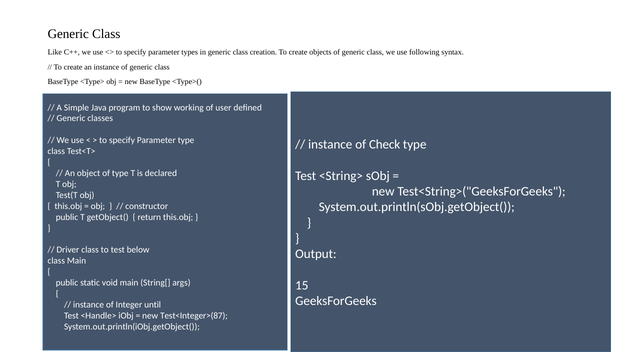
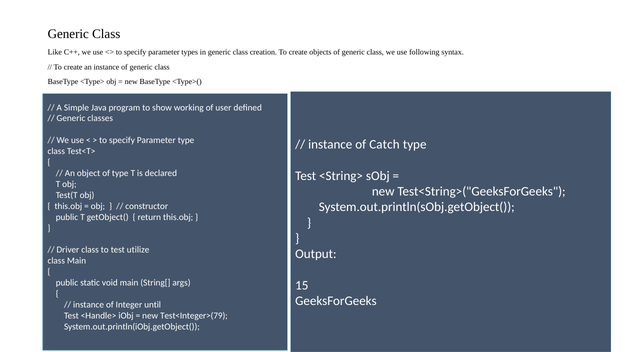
Check: Check -> Catch
below: below -> utilize
Test<Integer>(87: Test<Integer>(87 -> Test<Integer>(79
